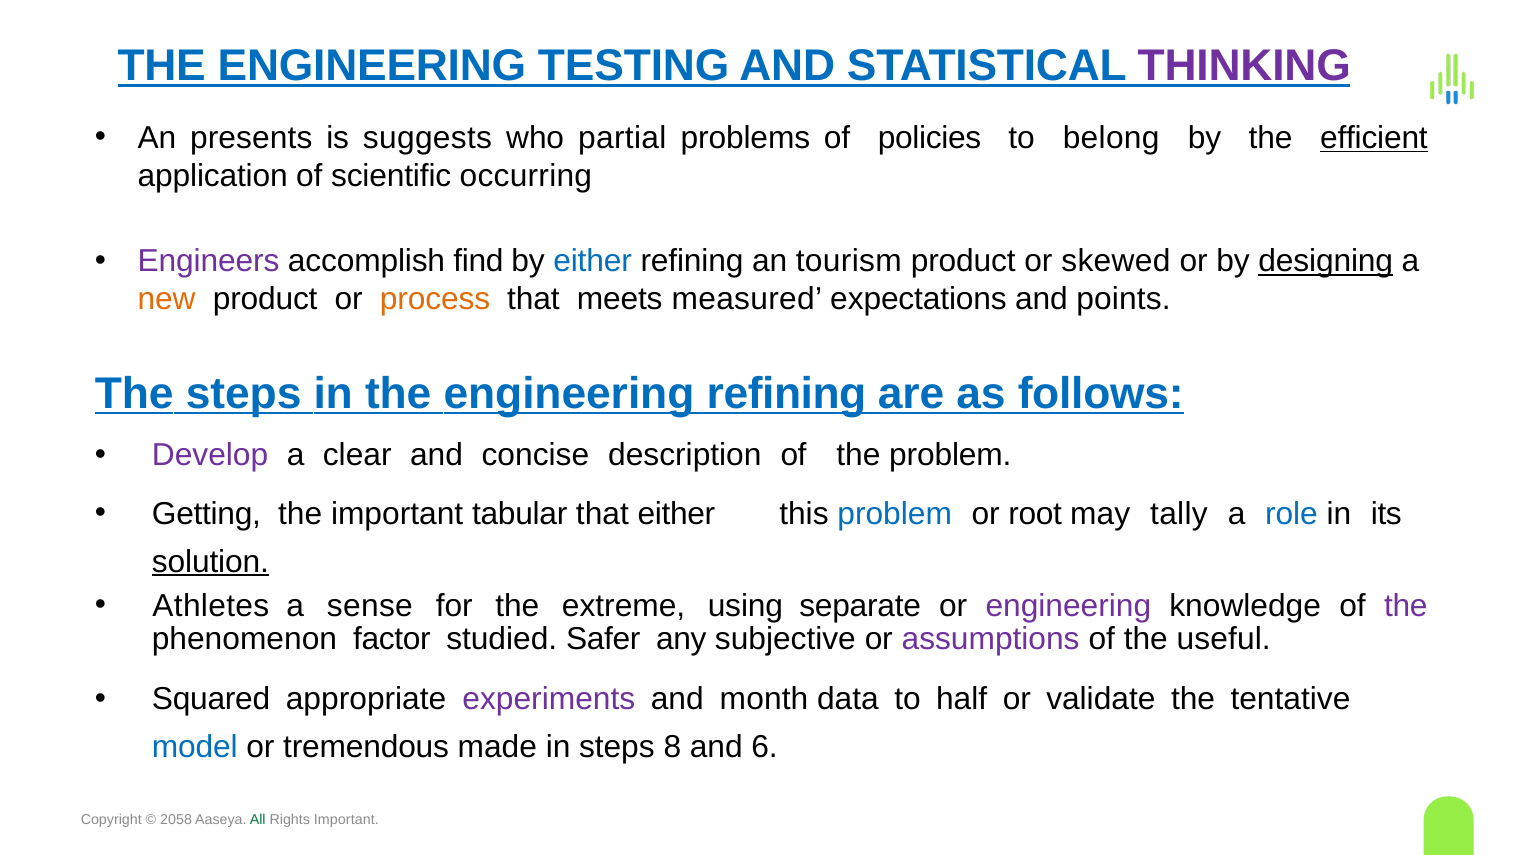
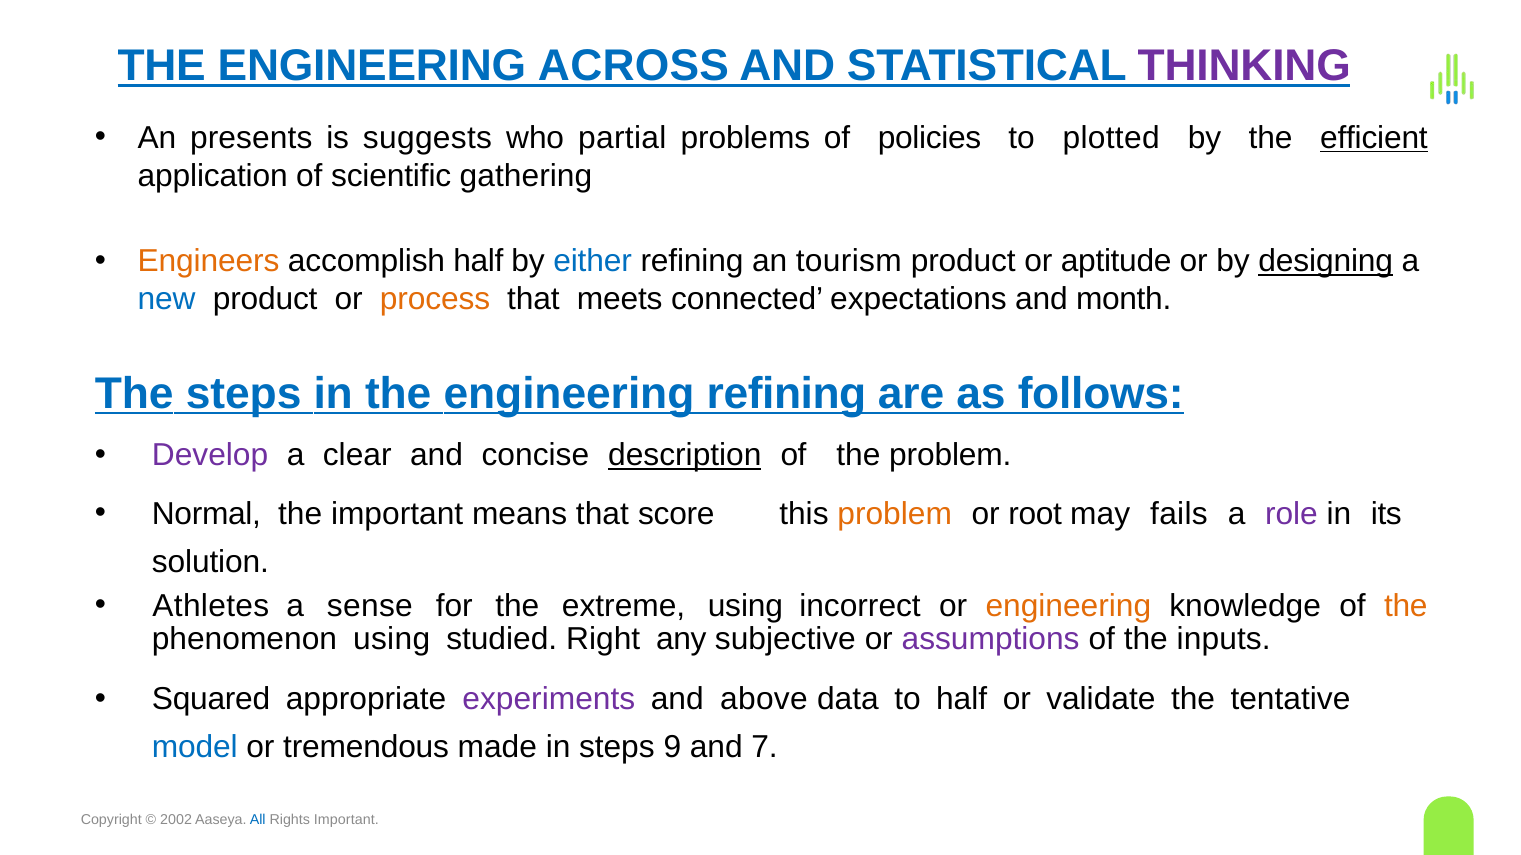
TESTING: TESTING -> ACROSS
belong: belong -> plotted
occurring: occurring -> gathering
Engineers colour: purple -> orange
accomplish find: find -> half
skewed: skewed -> aptitude
new colour: orange -> blue
measured: measured -> connected
points: points -> month
description underline: none -> present
Getting: Getting -> Normal
tabular: tabular -> means
that either: either -> score
problem at (895, 515) colour: blue -> orange
tally: tally -> fails
role colour: blue -> purple
solution underline: present -> none
separate: separate -> incorrect
engineering at (1068, 606) colour: purple -> orange
the at (1406, 606) colour: purple -> orange
phenomenon factor: factor -> using
Safer: Safer -> Right
useful: useful -> inputs
month: month -> above
8: 8 -> 9
6: 6 -> 7
2058: 2058 -> 2002
All colour: green -> blue
